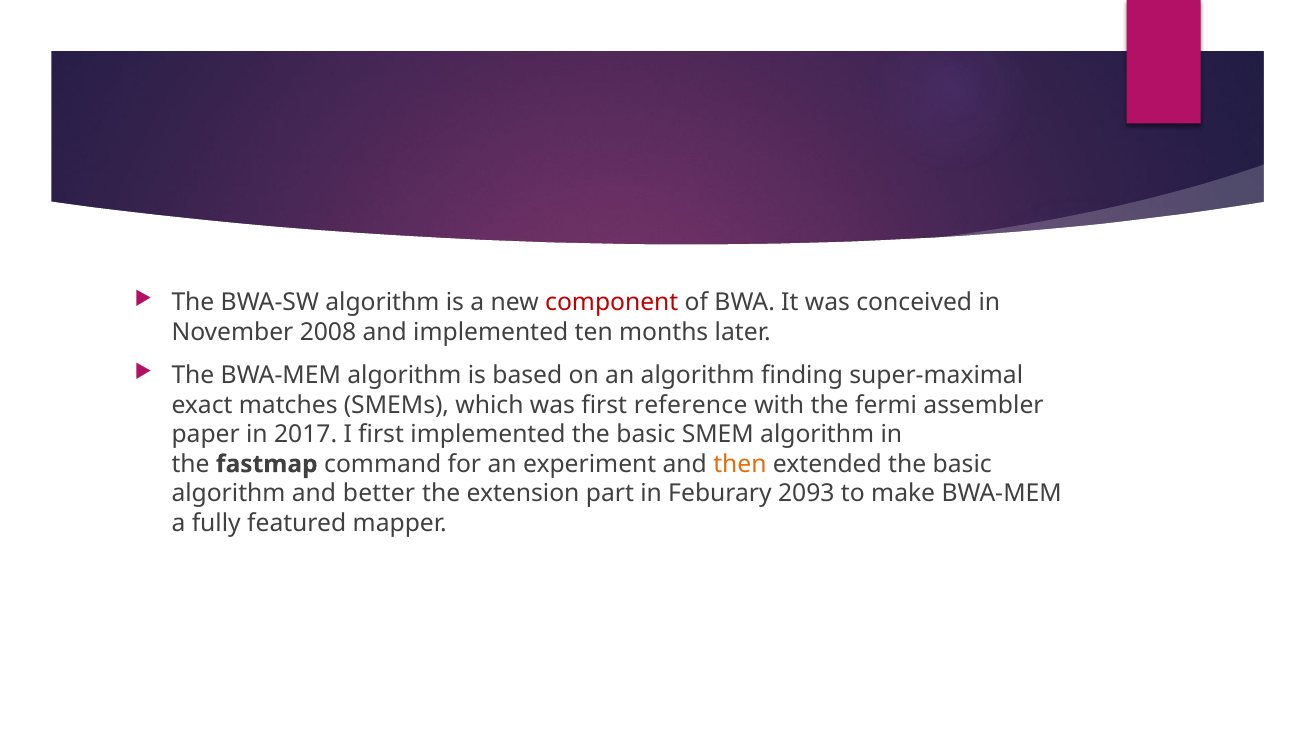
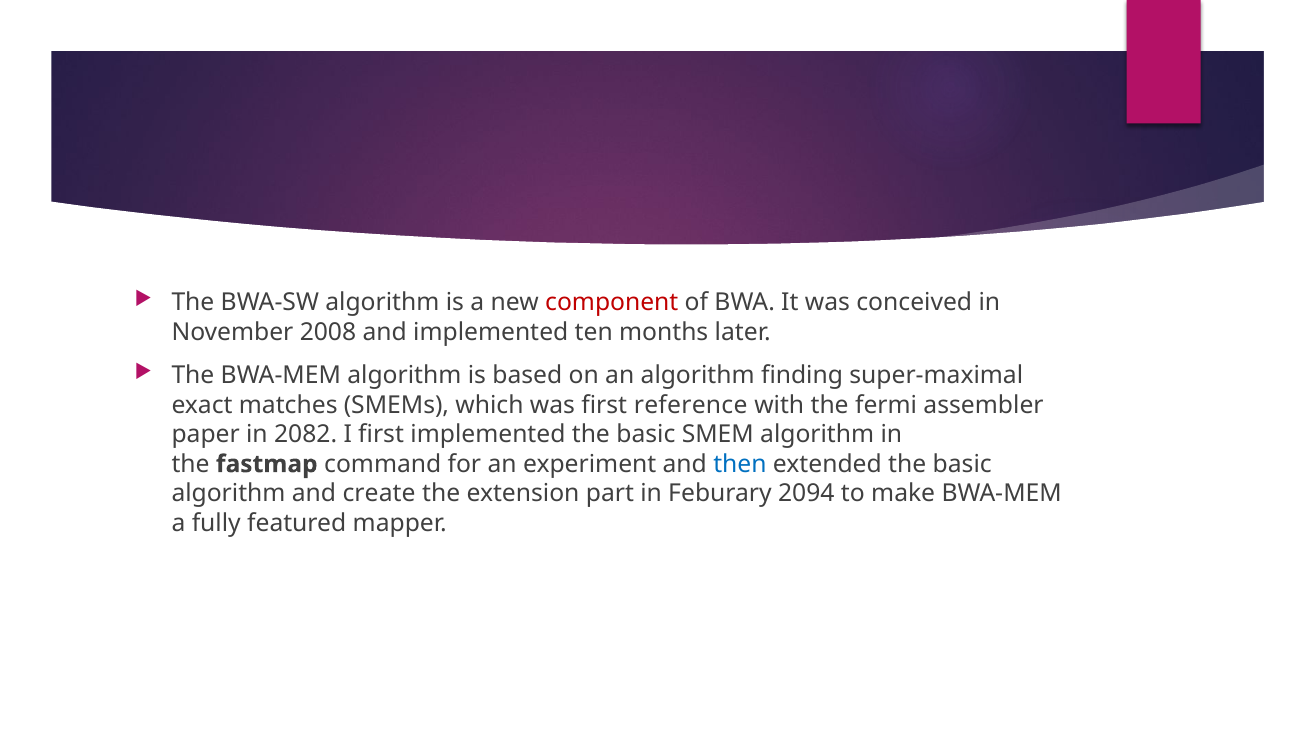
2017: 2017 -> 2082
then colour: orange -> blue
better: better -> create
2093: 2093 -> 2094
